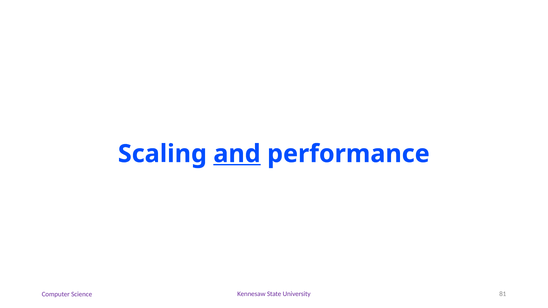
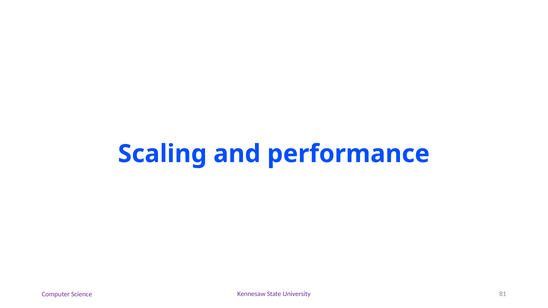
and underline: present -> none
